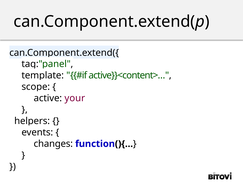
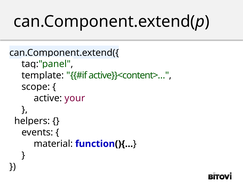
changes: changes -> material
